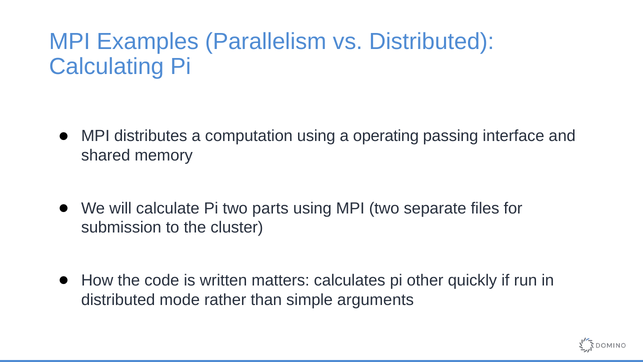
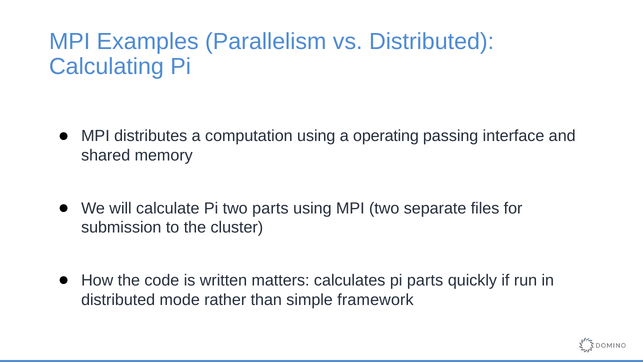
pi other: other -> parts
arguments: arguments -> framework
